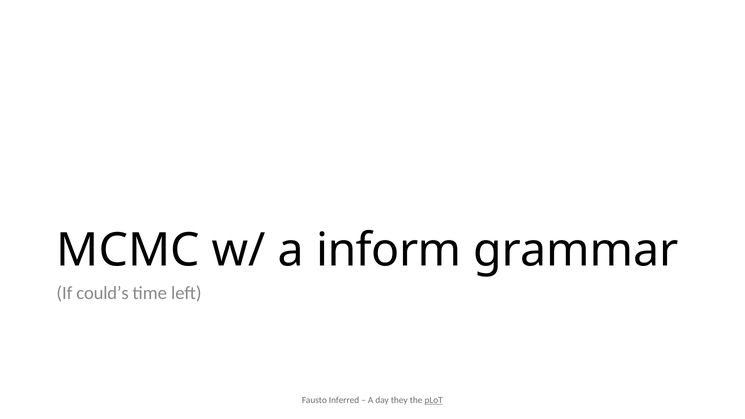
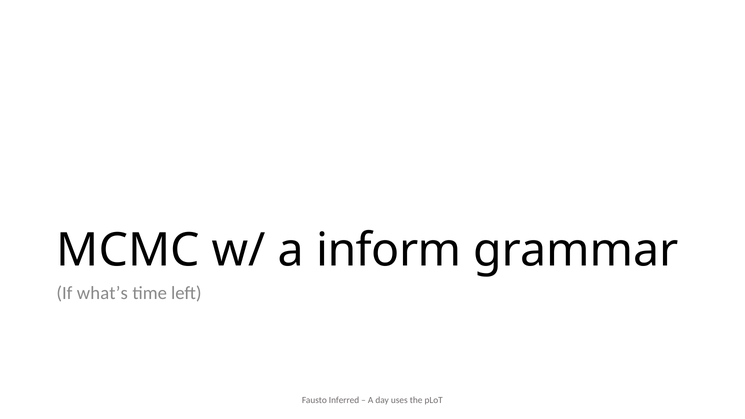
could’s: could’s -> what’s
they: they -> uses
pLoT underline: present -> none
